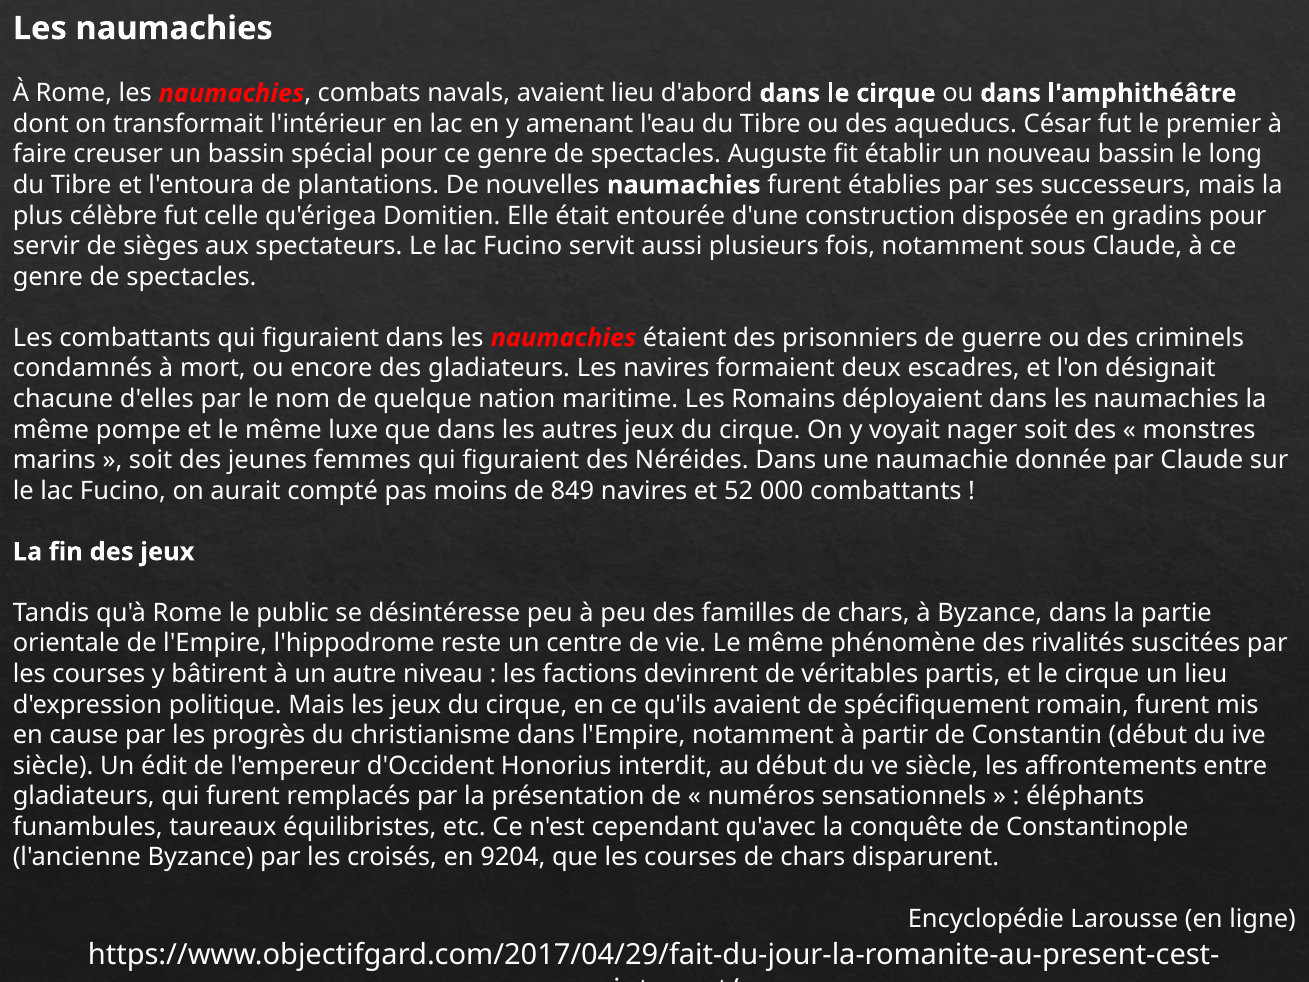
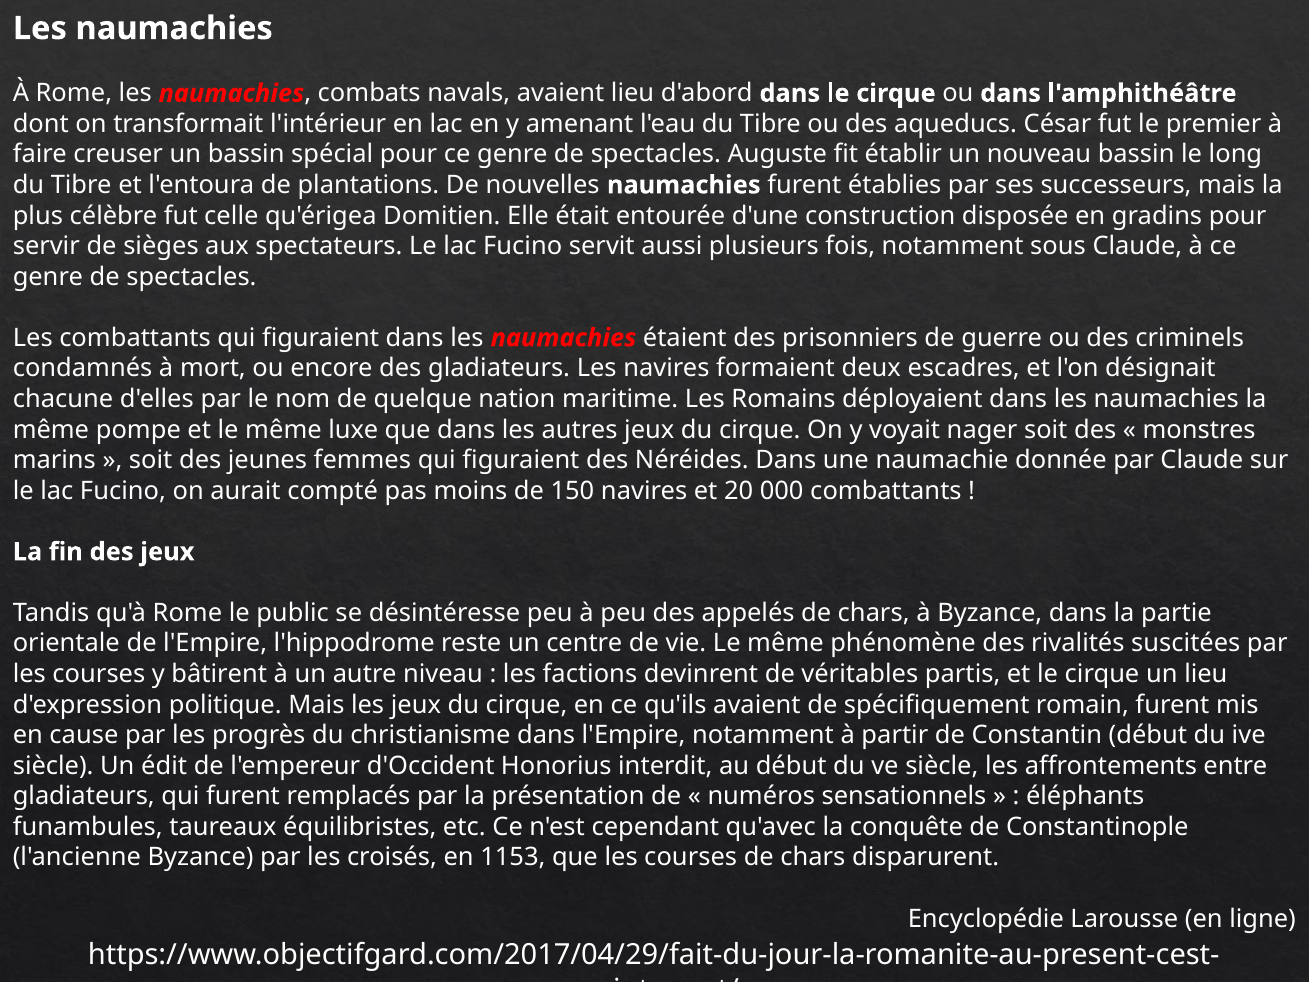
849: 849 -> 150
52: 52 -> 20
familles: familles -> appelés
9204: 9204 -> 1153
